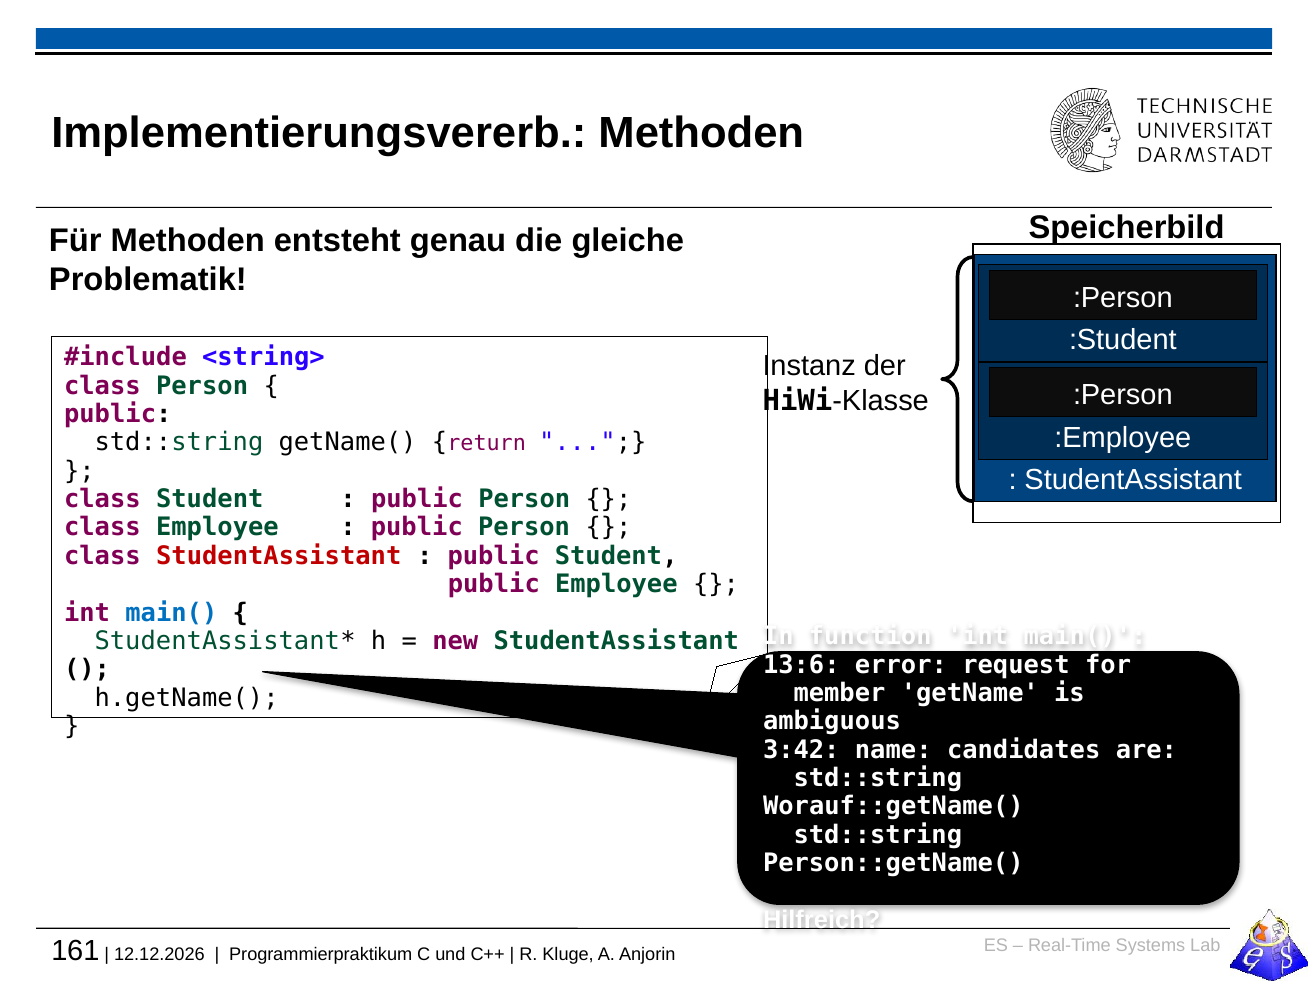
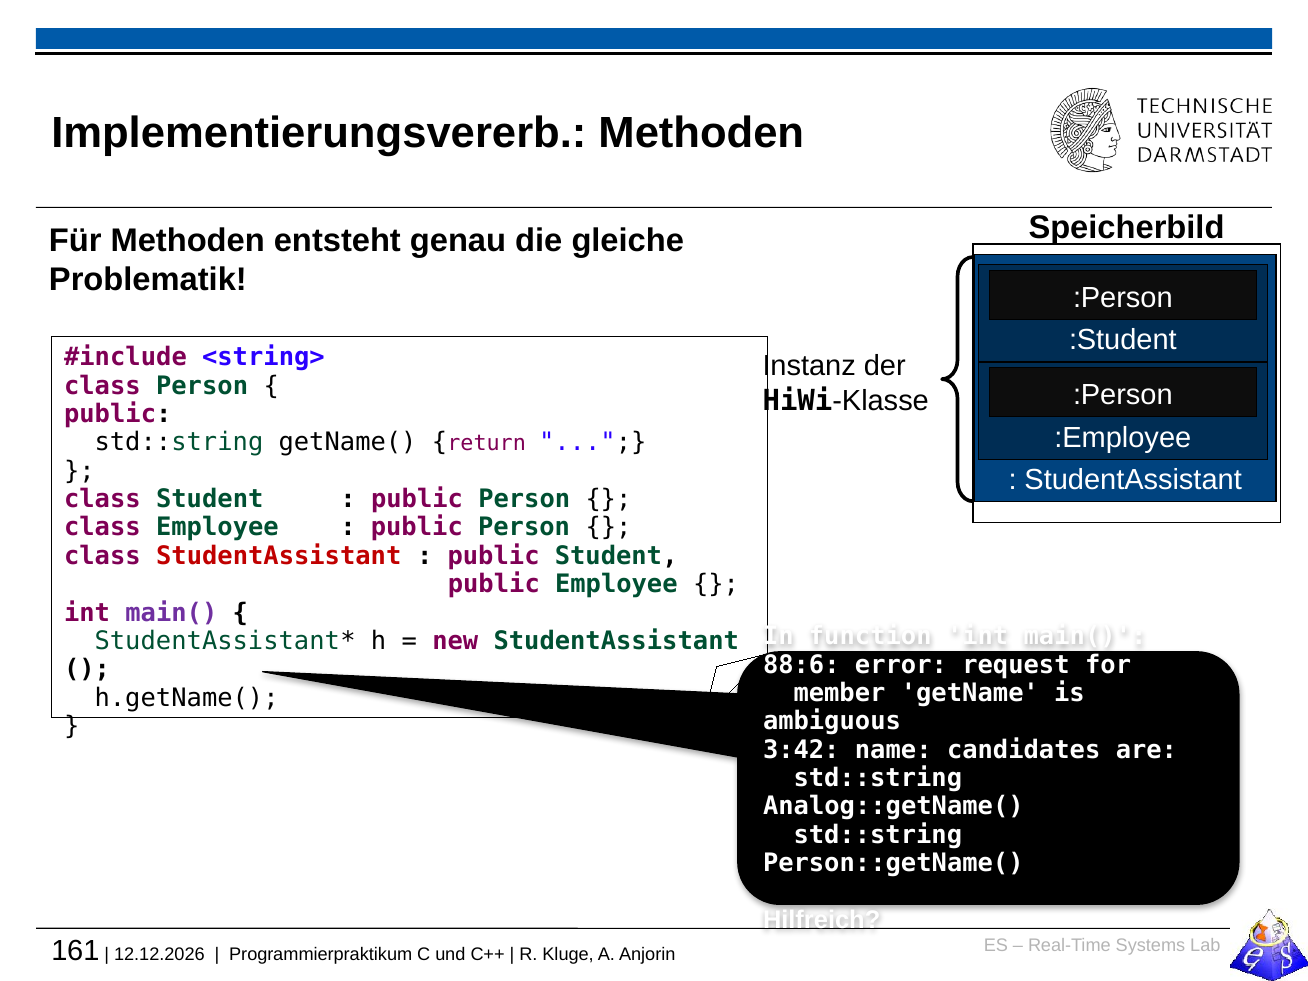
main( at (171, 613) colour: blue -> purple
13:6: 13:6 -> 88:6
Worauf::getName(: Worauf::getName( -> Analog::getName(
